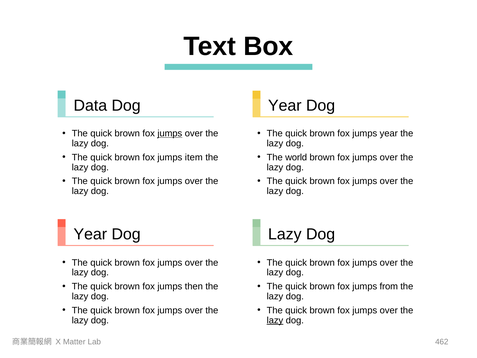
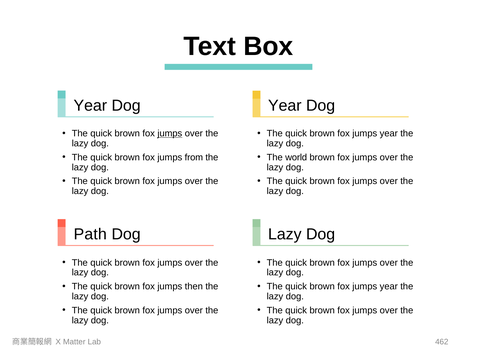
Data at (90, 106): Data -> Year
item: item -> from
Year at (90, 234): Year -> Path
from at (389, 286): from -> year
lazy at (275, 320) underline: present -> none
